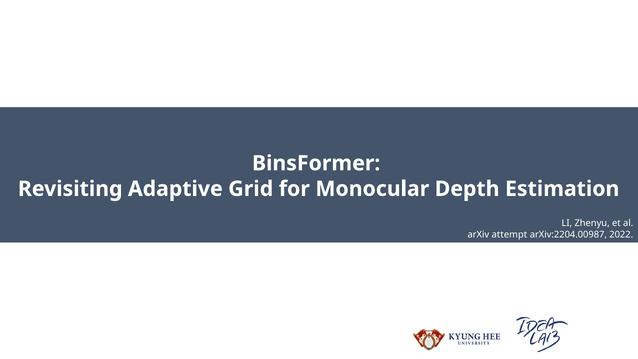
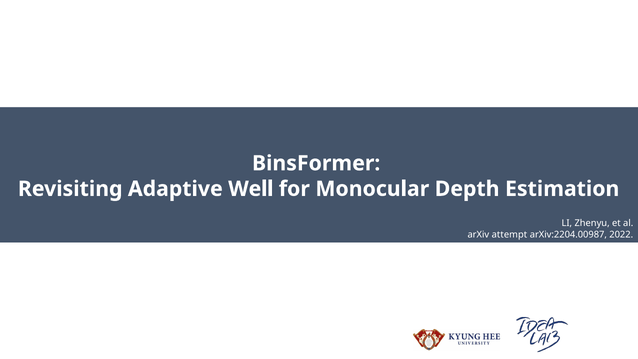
Grid: Grid -> Well
